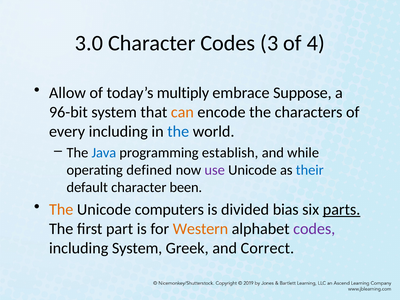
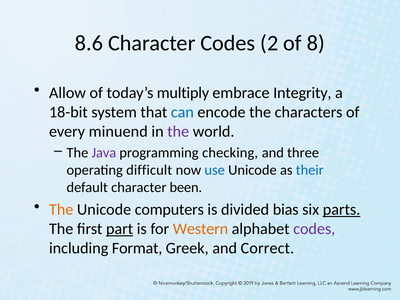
3.0: 3.0 -> 8.6
3: 3 -> 2
4: 4 -> 8
Suppose: Suppose -> Integrity
96-bit: 96-bit -> 18-bit
can colour: orange -> blue
every including: including -> minuend
the at (178, 131) colour: blue -> purple
Java colour: blue -> purple
establish: establish -> checking
while: while -> three
defined: defined -> difficult
use colour: purple -> blue
part underline: none -> present
including System: System -> Format
